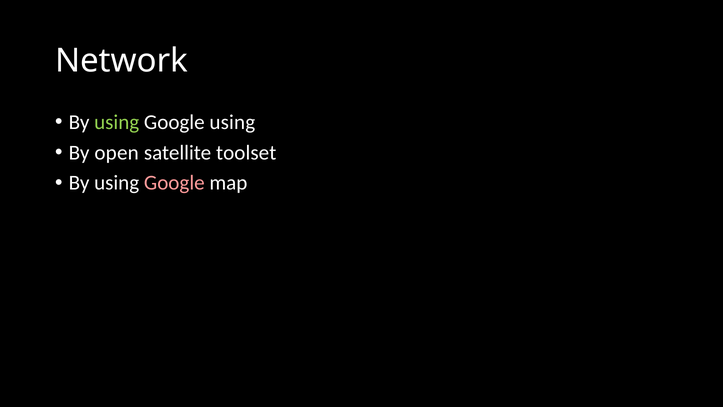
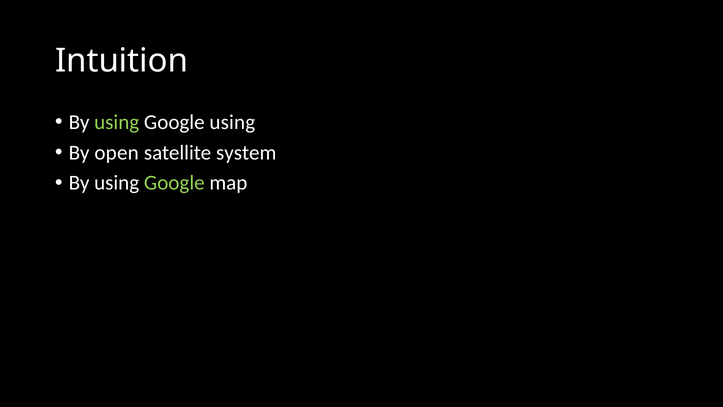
Network: Network -> Intuition
toolset: toolset -> system
Google at (174, 183) colour: pink -> light green
